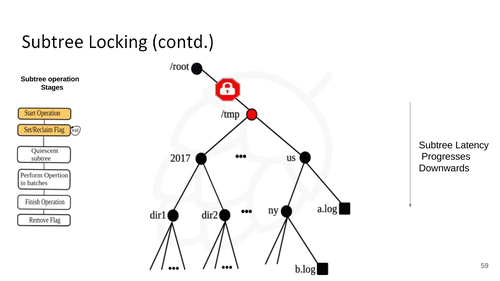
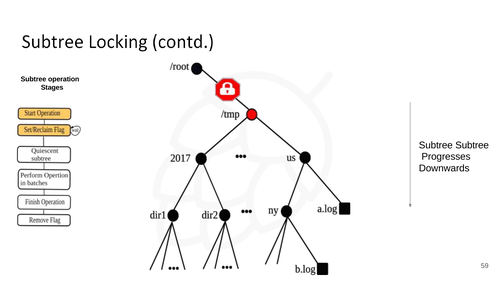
Subtree Latency: Latency -> Subtree
